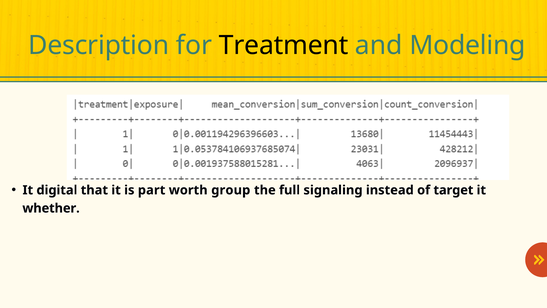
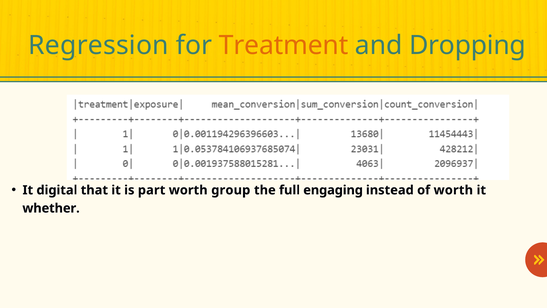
Description: Description -> Regression
Treatment colour: black -> orange
Modeling: Modeling -> Dropping
signaling: signaling -> engaging
of target: target -> worth
